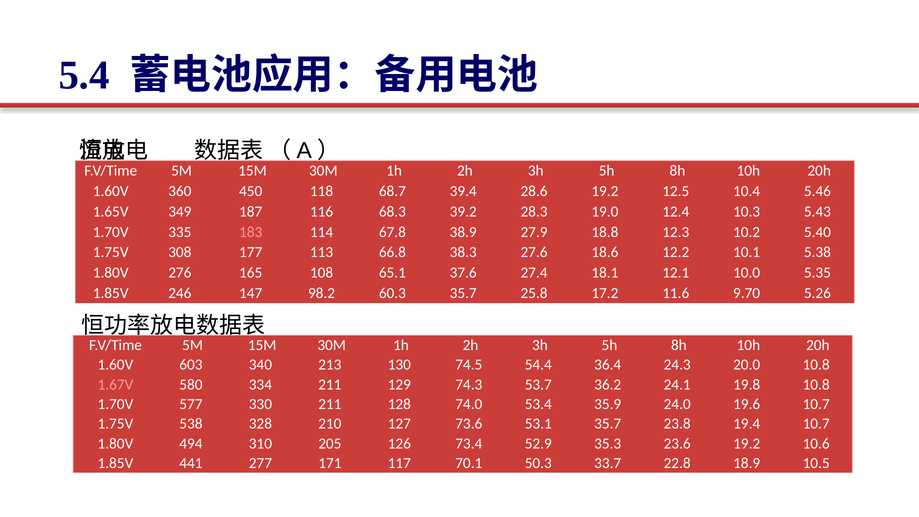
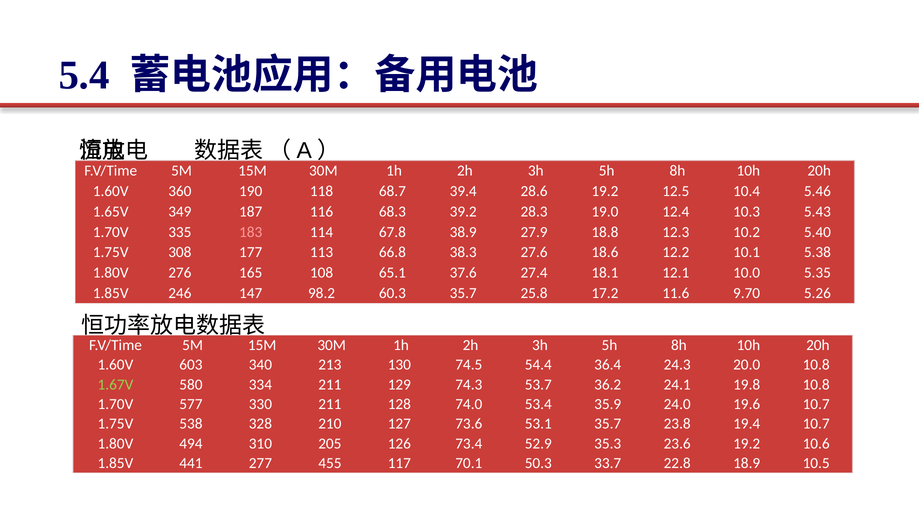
450: 450 -> 190
1.67V colour: pink -> light green
171: 171 -> 455
